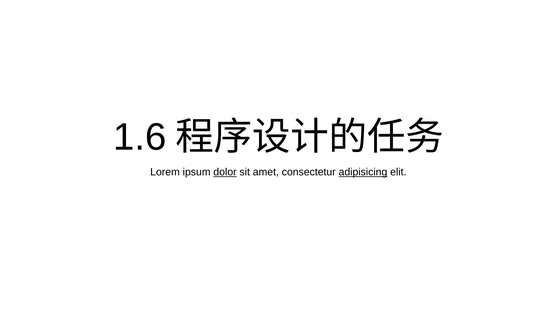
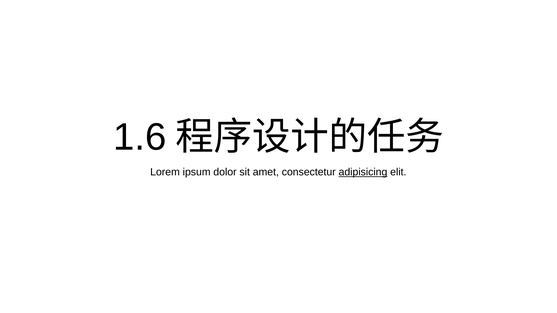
dolor underline: present -> none
